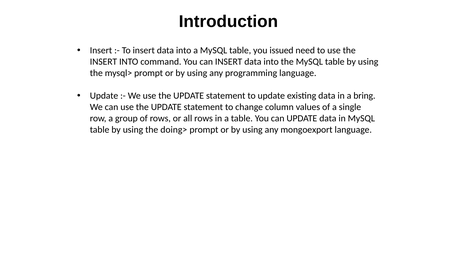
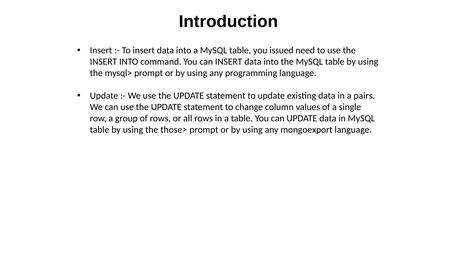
bring: bring -> pairs
doing>: doing> -> those>
